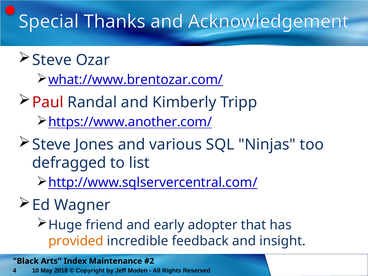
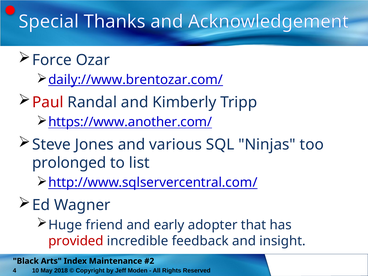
Steve at (52, 60): Steve -> Force
what://www.brentozar.com/: what://www.brentozar.com/ -> daily://www.brentozar.com/
defragged: defragged -> prolonged
provided colour: orange -> red
